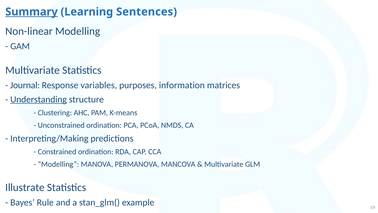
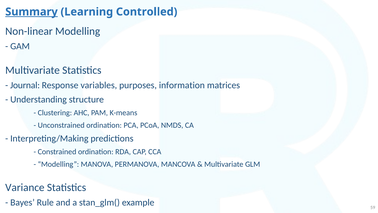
Sentences: Sentences -> Controlled
Understanding underline: present -> none
Illustrate: Illustrate -> Variance
